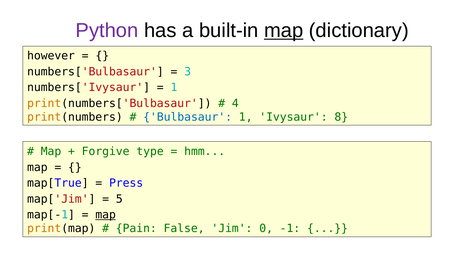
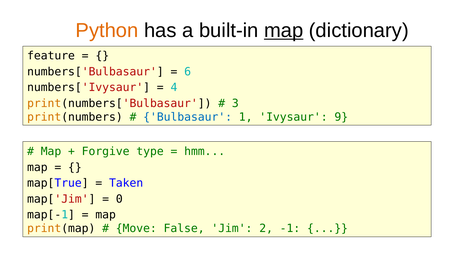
Python colour: purple -> orange
however: however -> feature
3: 3 -> 6
1 at (174, 88): 1 -> 4
4: 4 -> 3
8: 8 -> 9
Press: Press -> Taken
5: 5 -> 0
map at (106, 215) underline: present -> none
Pain: Pain -> Move
0: 0 -> 2
